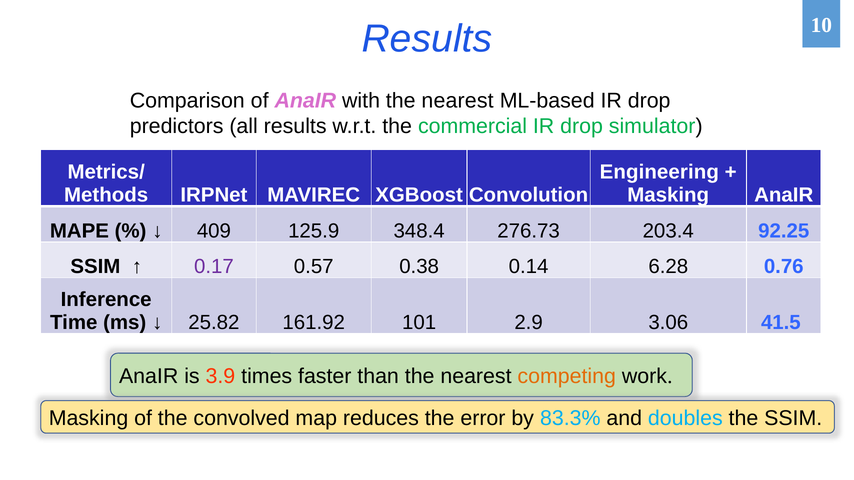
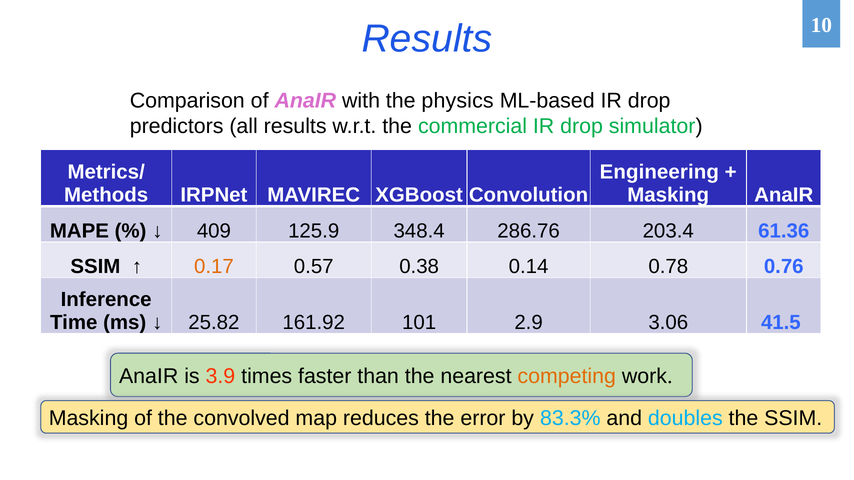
with the nearest: nearest -> physics
276.73: 276.73 -> 286.76
92.25: 92.25 -> 61.36
0.17 colour: purple -> orange
6.28: 6.28 -> 0.78
